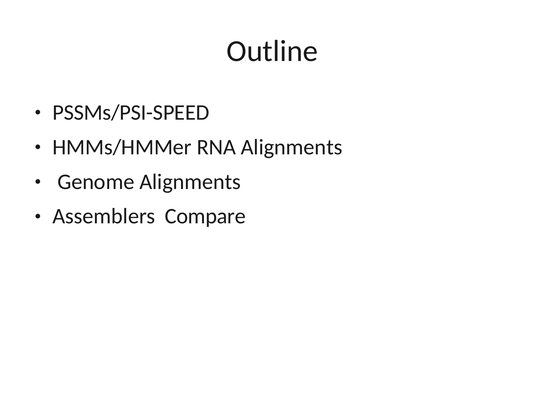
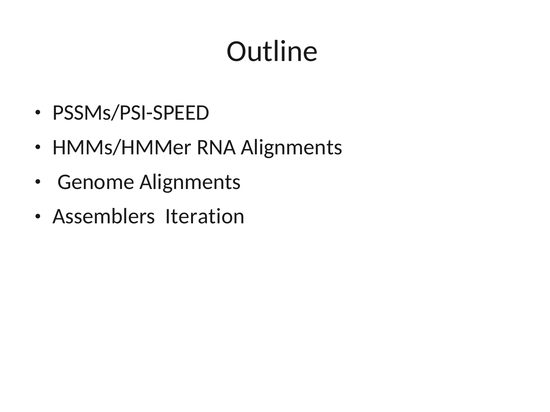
Compare: Compare -> Iteration
